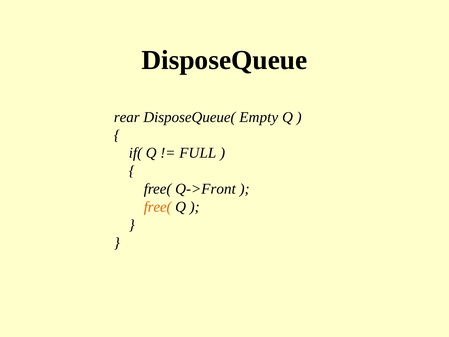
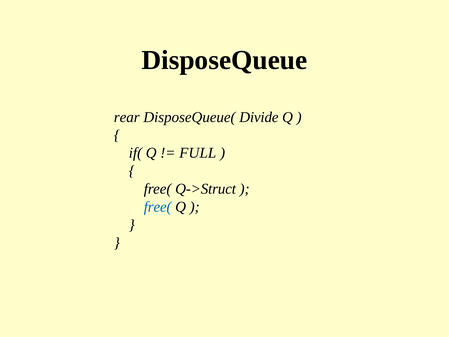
Empty: Empty -> Divide
Q->Front: Q->Front -> Q->Struct
free( at (158, 207) colour: orange -> blue
